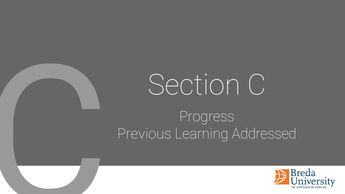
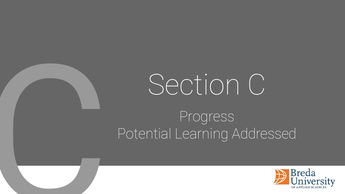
Previous: Previous -> Potential
